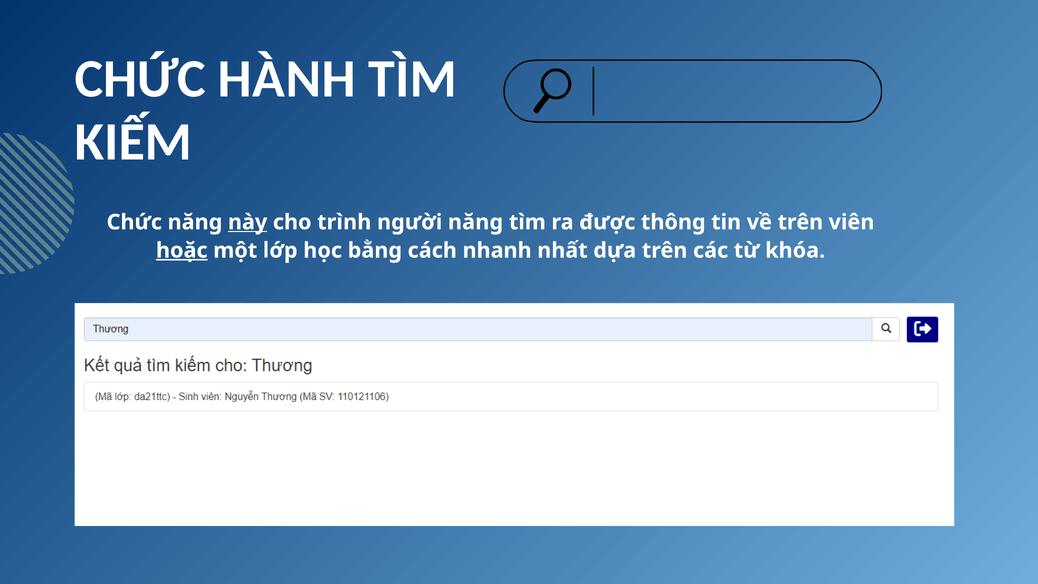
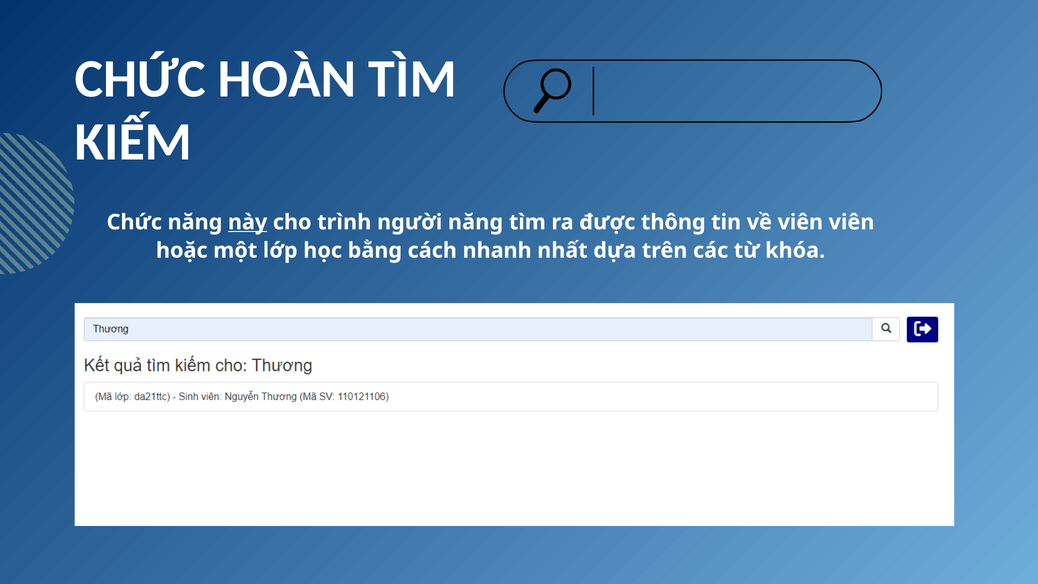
HÀNH: HÀNH -> HOÀN
về trên: trên -> viên
hoặc underline: present -> none
